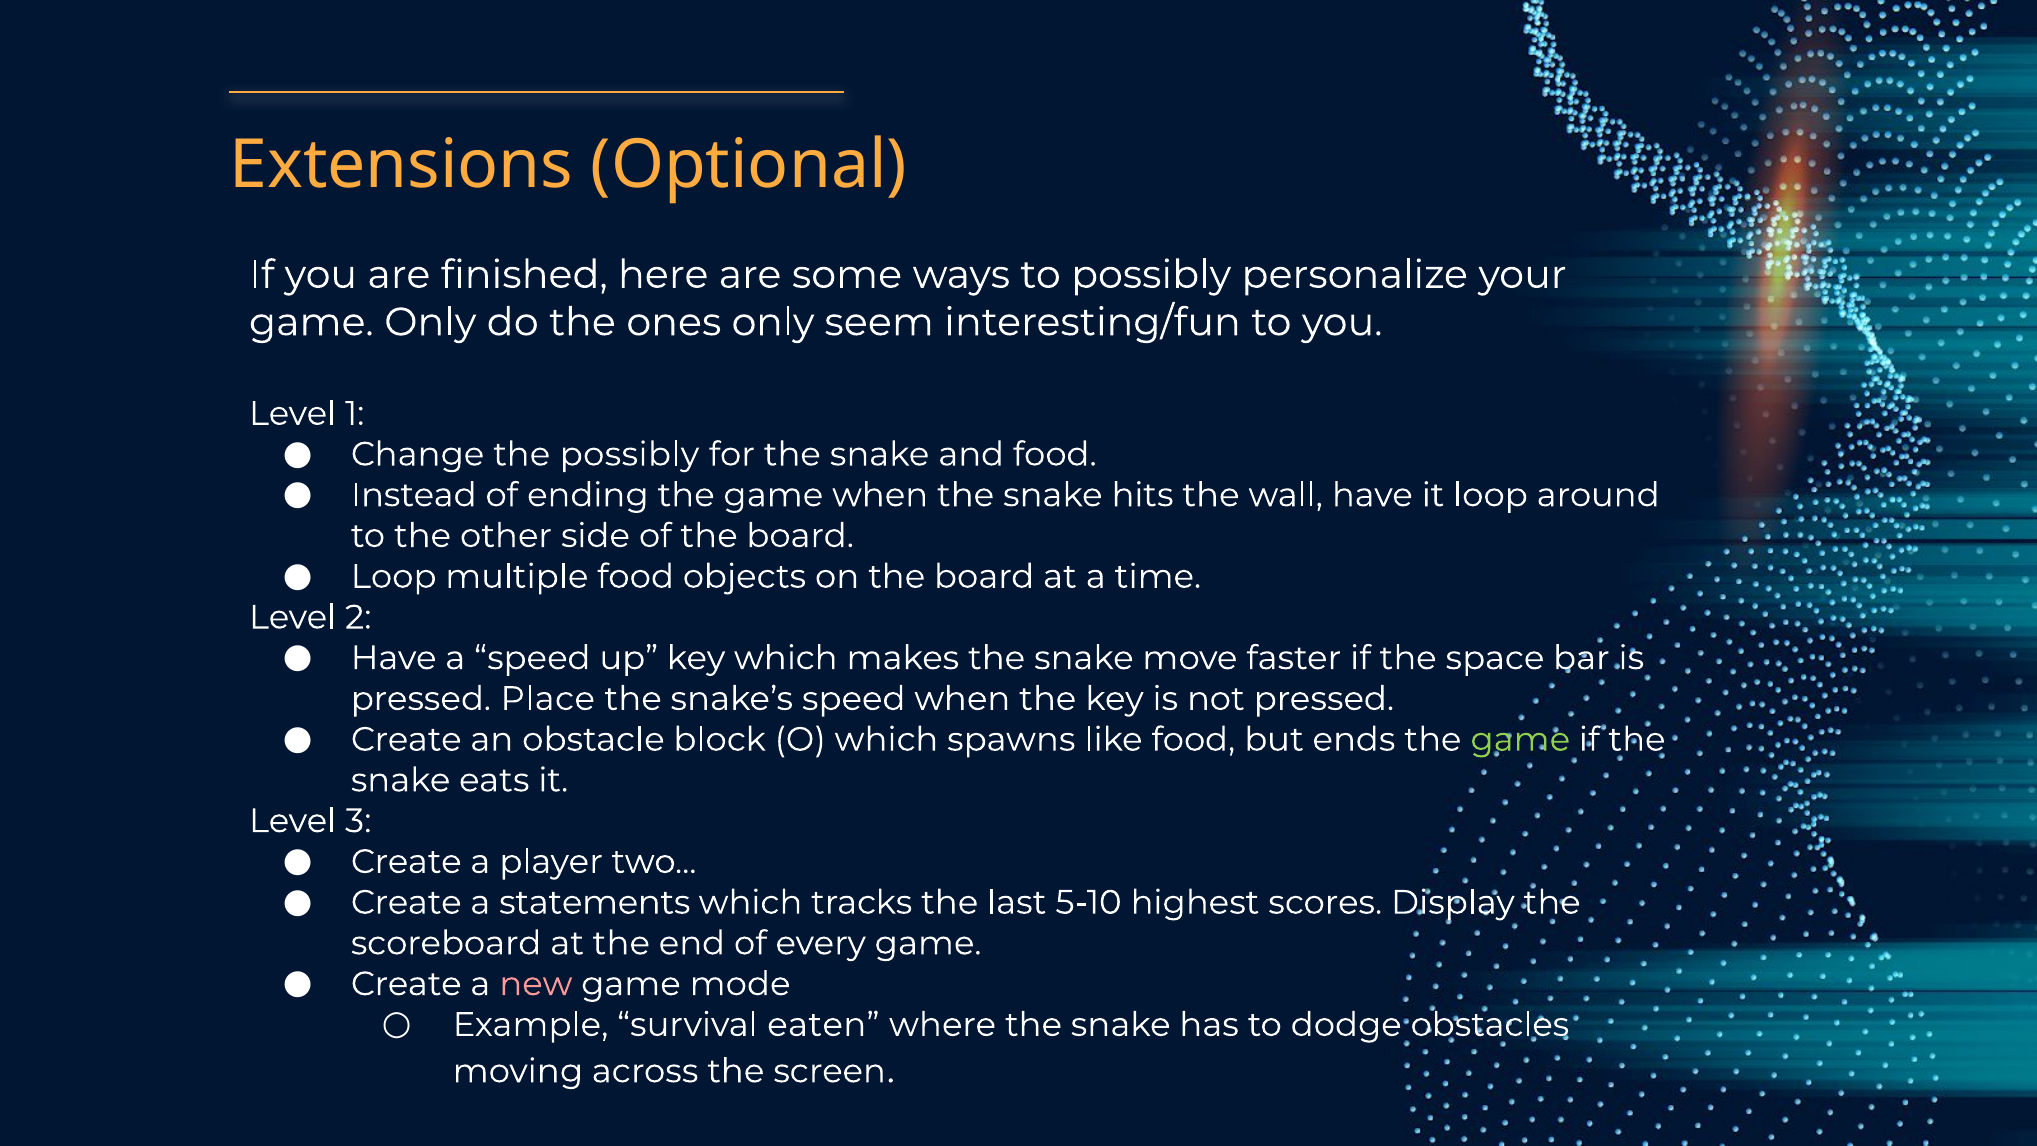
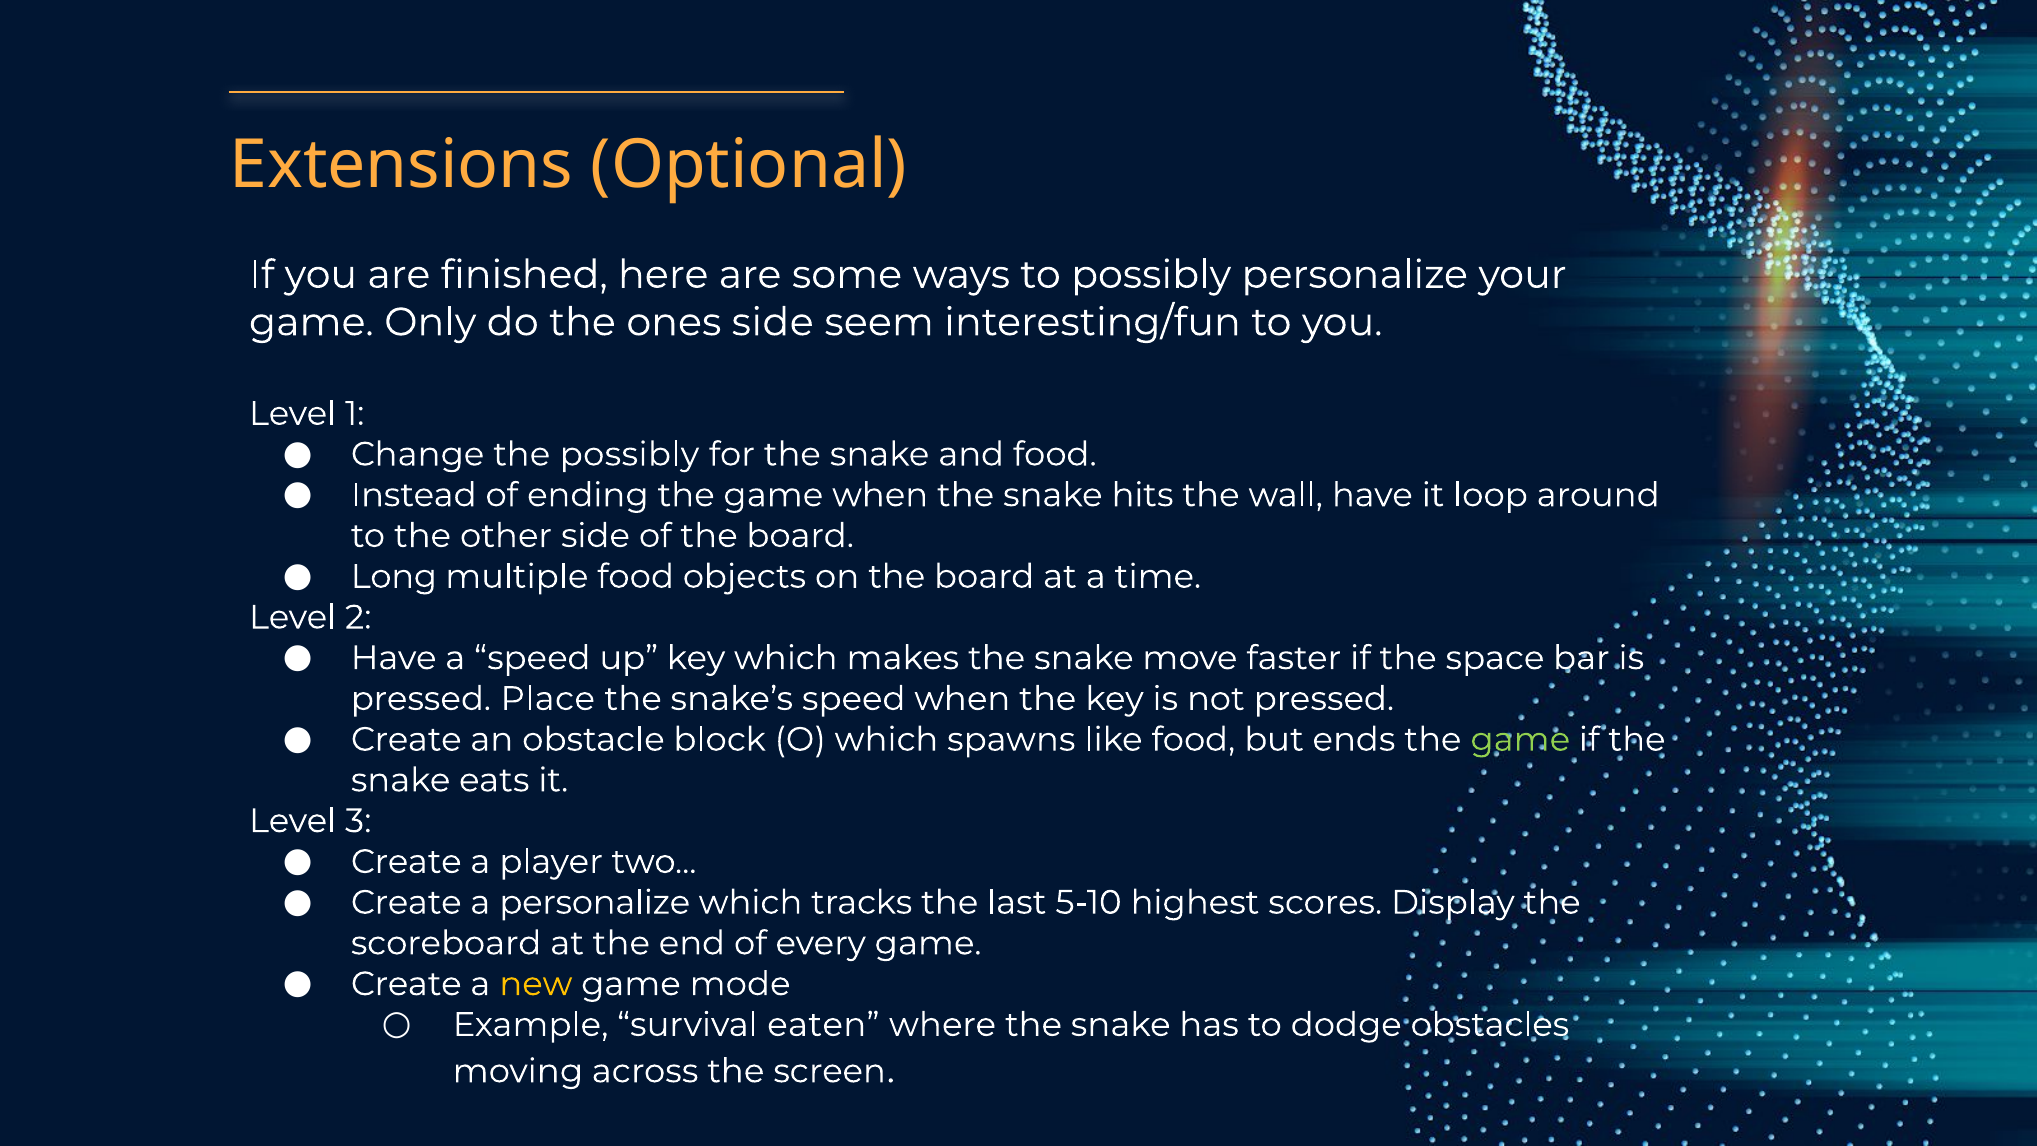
ones only: only -> side
Loop at (394, 576): Loop -> Long
a statements: statements -> personalize
new colour: pink -> yellow
